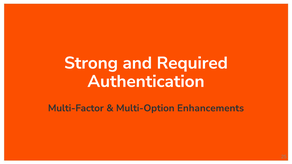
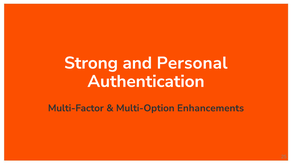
Required: Required -> Personal
